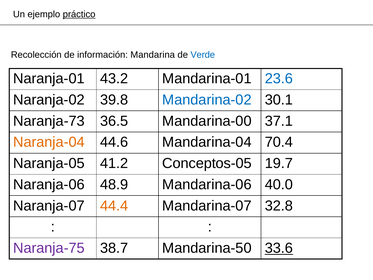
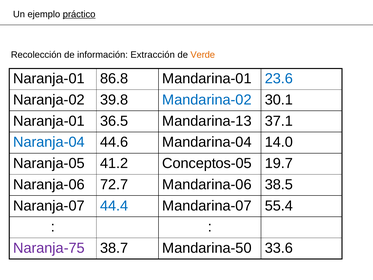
Mandarina: Mandarina -> Extracción
Verde colour: blue -> orange
43.2: 43.2 -> 86.8
Naranja-73 at (49, 121): Naranja-73 -> Naranja-01
Mandarina-00: Mandarina-00 -> Mandarina-13
Naranja-04 colour: orange -> blue
70.4: 70.4 -> 14.0
48.9: 48.9 -> 72.7
40.0: 40.0 -> 38.5
44.4 colour: orange -> blue
32.8: 32.8 -> 55.4
33.6 underline: present -> none
